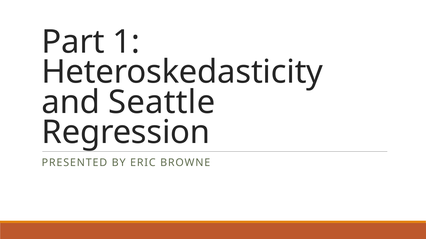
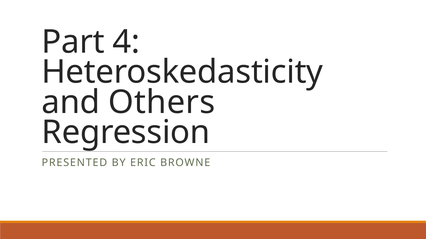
1: 1 -> 4
Seattle: Seattle -> Others
